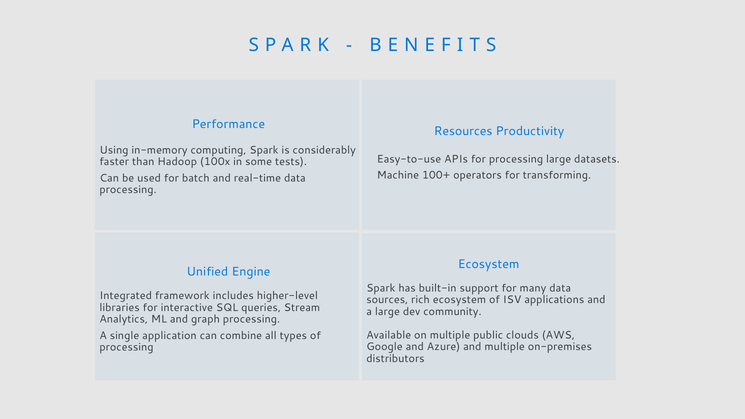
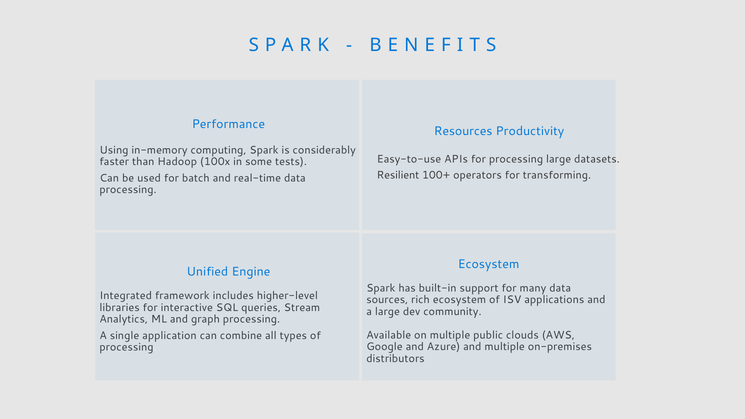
Machine: Machine -> Resilient
